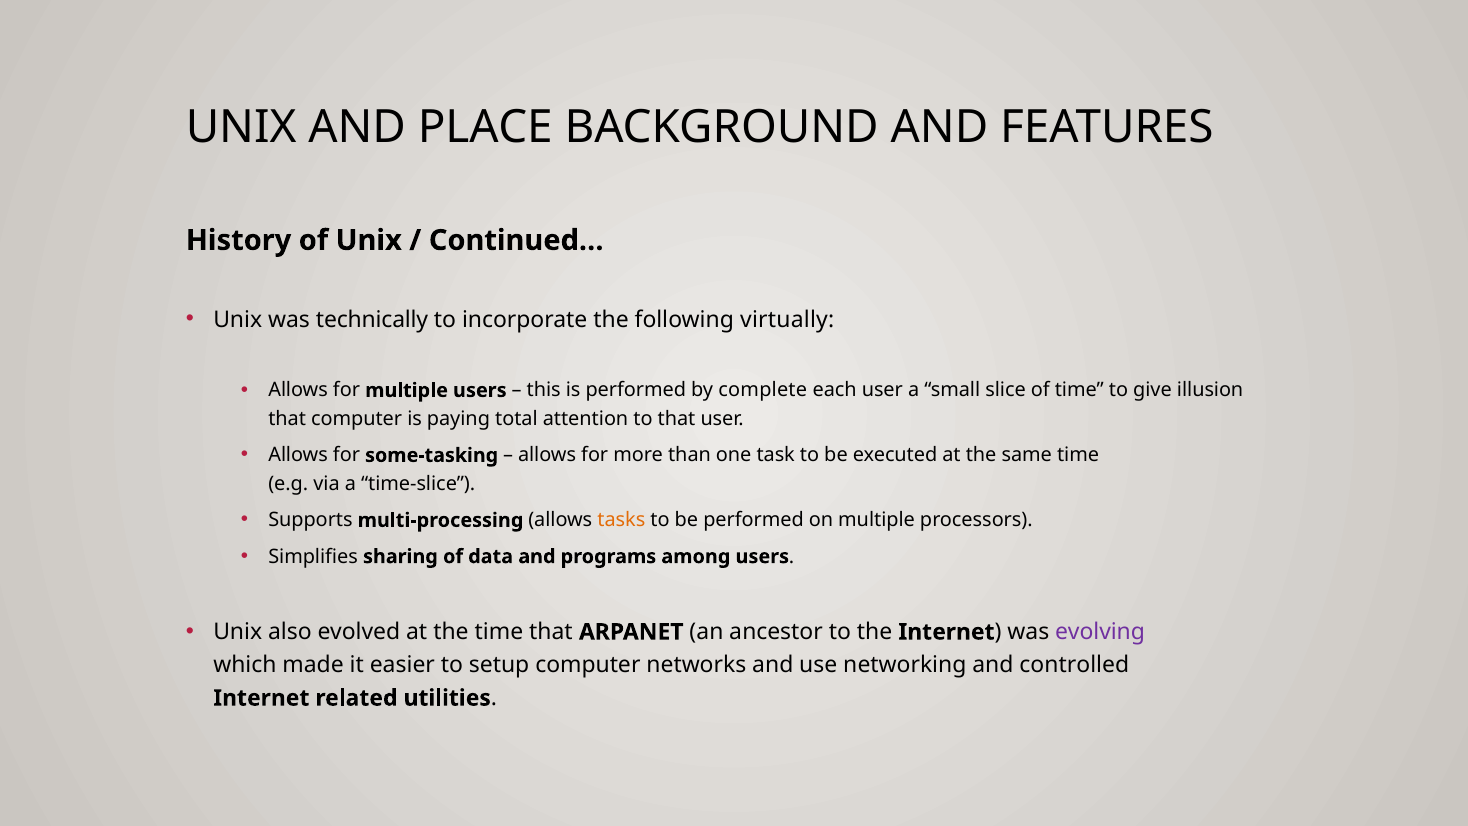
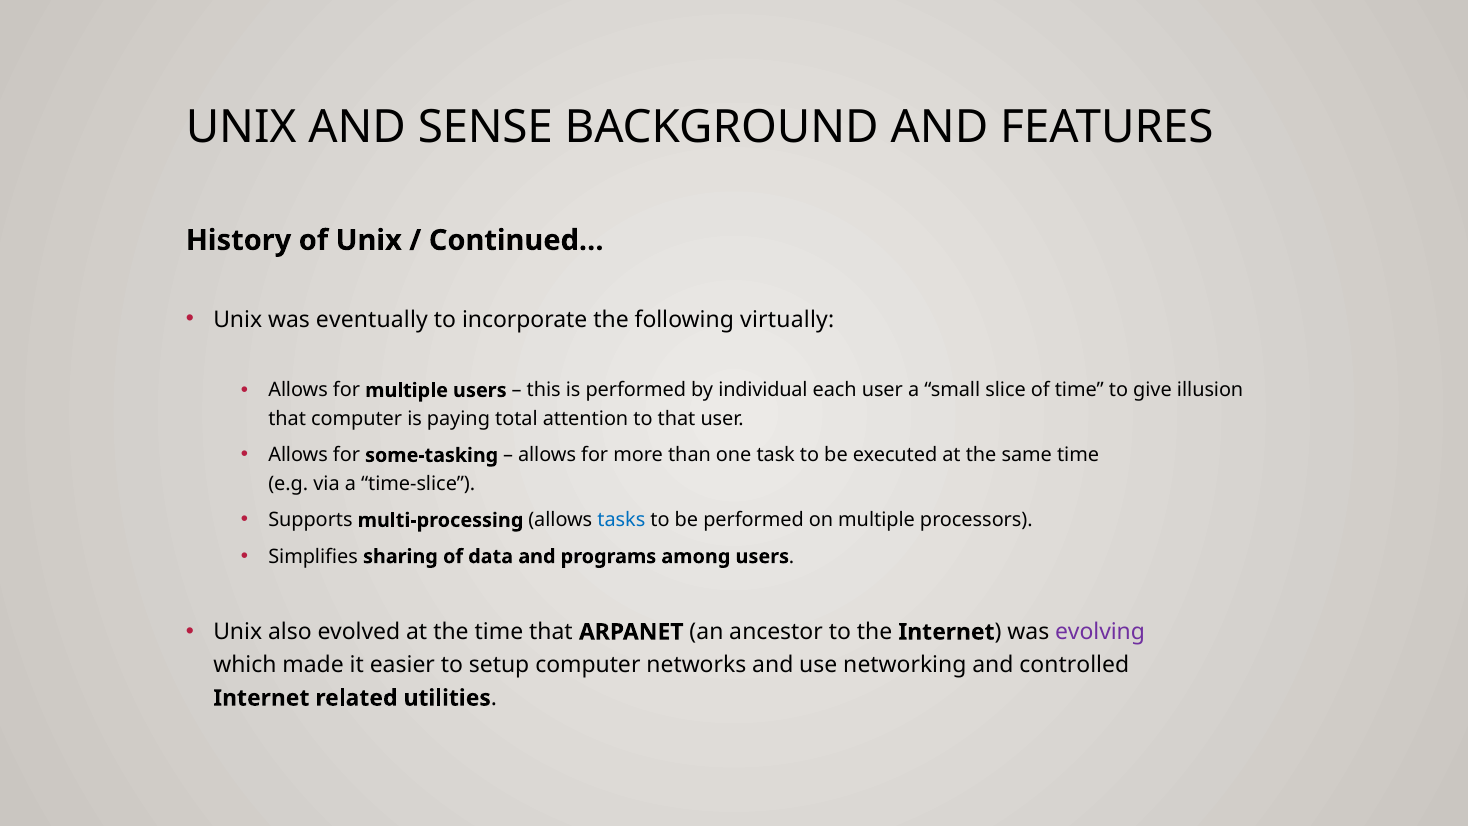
PLACE: PLACE -> SENSE
technically: technically -> eventually
complete: complete -> individual
tasks colour: orange -> blue
